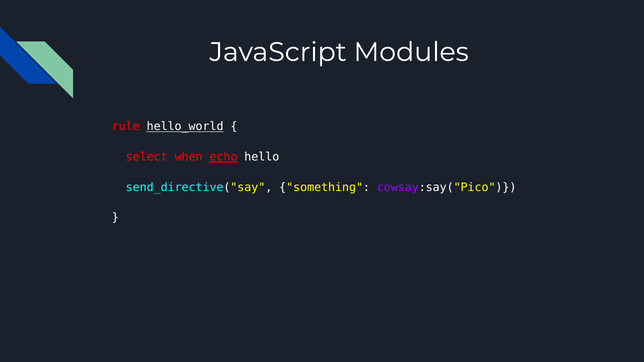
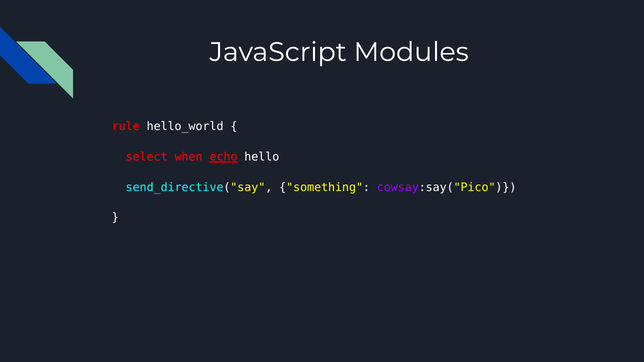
hello_world underline: present -> none
